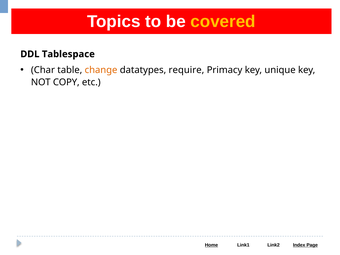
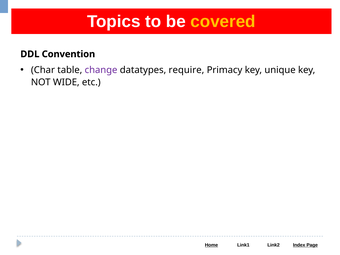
Tablespace: Tablespace -> Convention
change colour: orange -> purple
COPY: COPY -> WIDE
